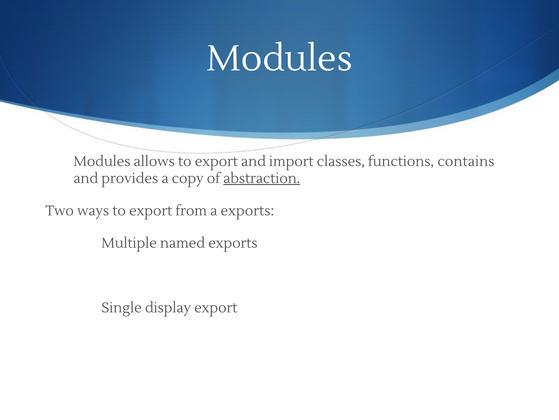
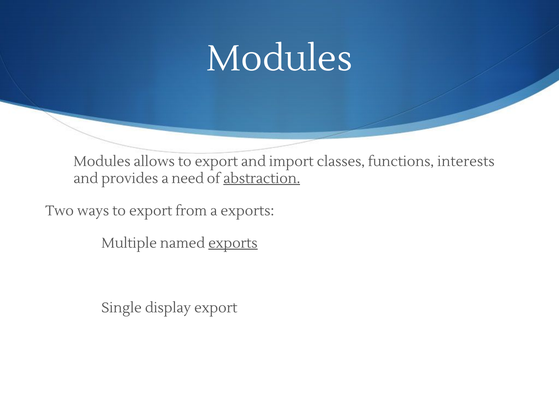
contains: contains -> interests
copy: copy -> need
exports at (233, 243) underline: none -> present
